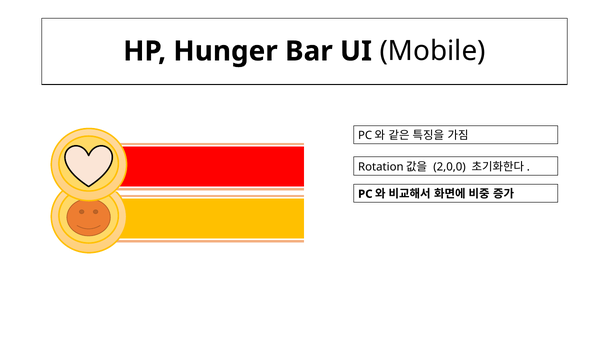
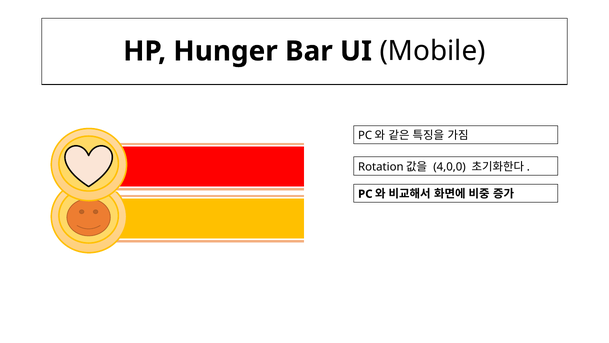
2,0,0: 2,0,0 -> 4,0,0
